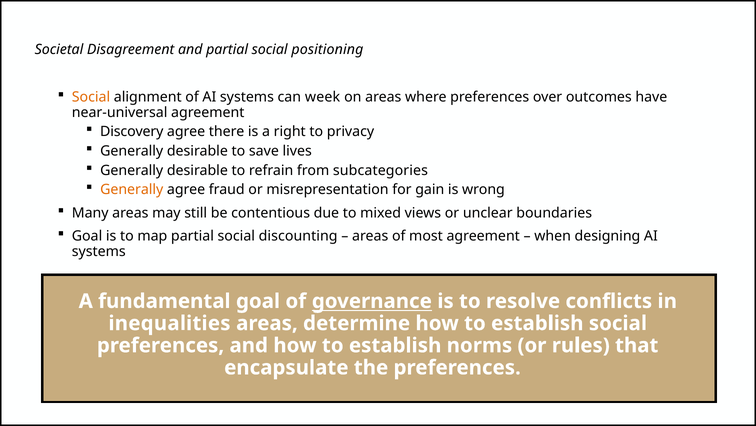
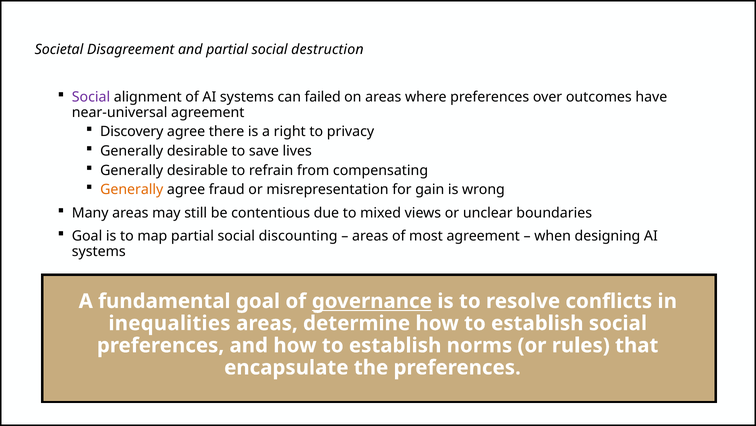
positioning: positioning -> destruction
Social at (91, 97) colour: orange -> purple
week: week -> failed
subcategories: subcategories -> compensating
